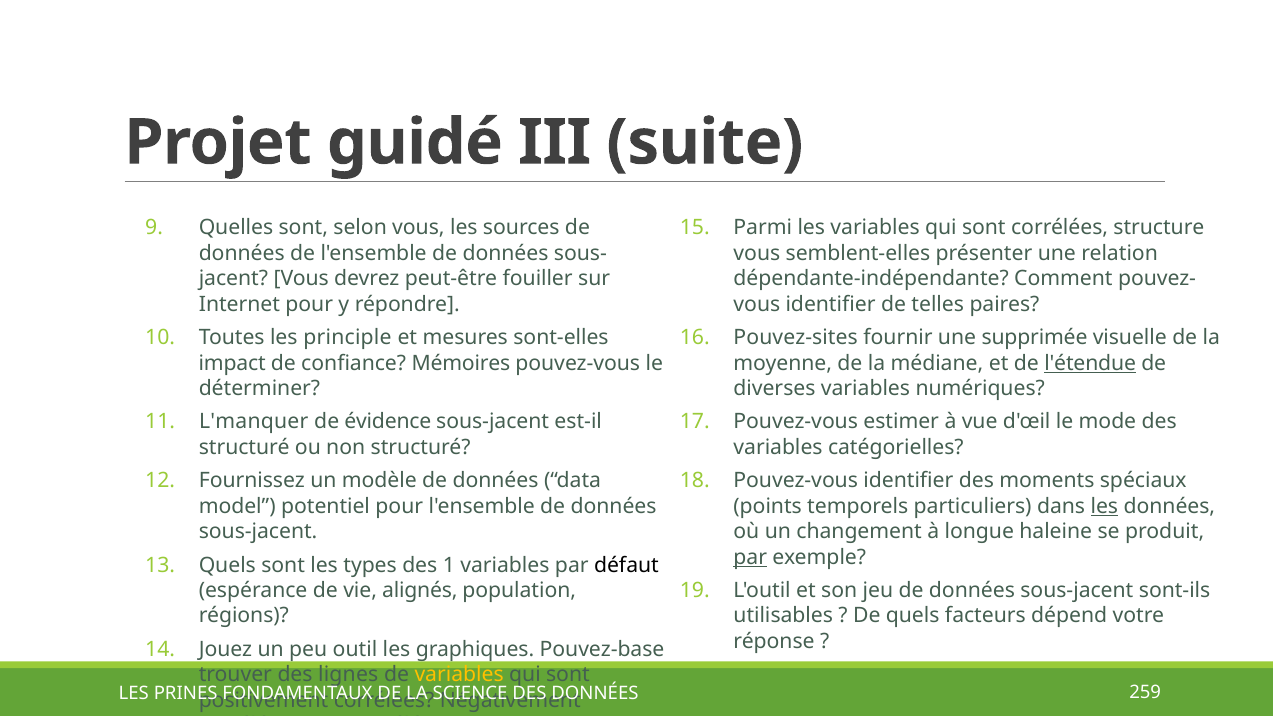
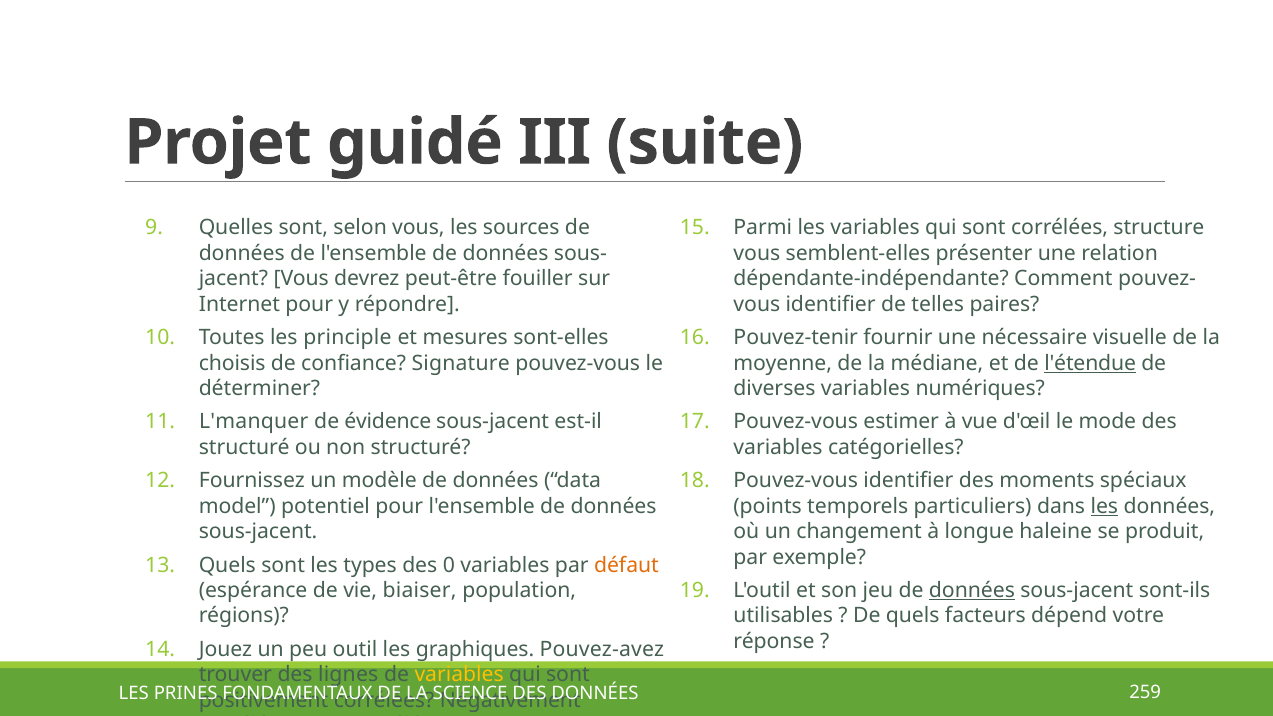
Pouvez-sites: Pouvez-sites -> Pouvez-tenir
supprimée: supprimée -> nécessaire
impact: impact -> choisis
Mémoires: Mémoires -> Signature
par at (750, 557) underline: present -> none
1: 1 -> 0
défaut colour: black -> orange
alignés: alignés -> biaiser
données at (972, 591) underline: none -> present
Pouvez-base: Pouvez-base -> Pouvez-avez
